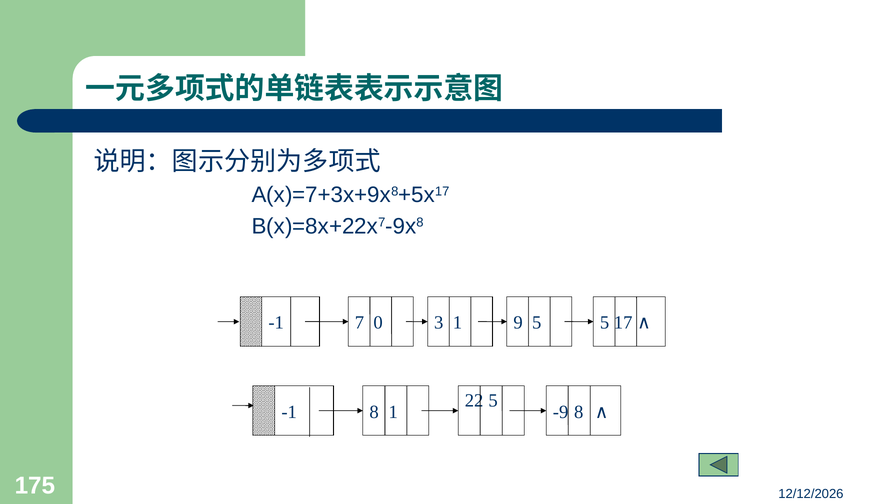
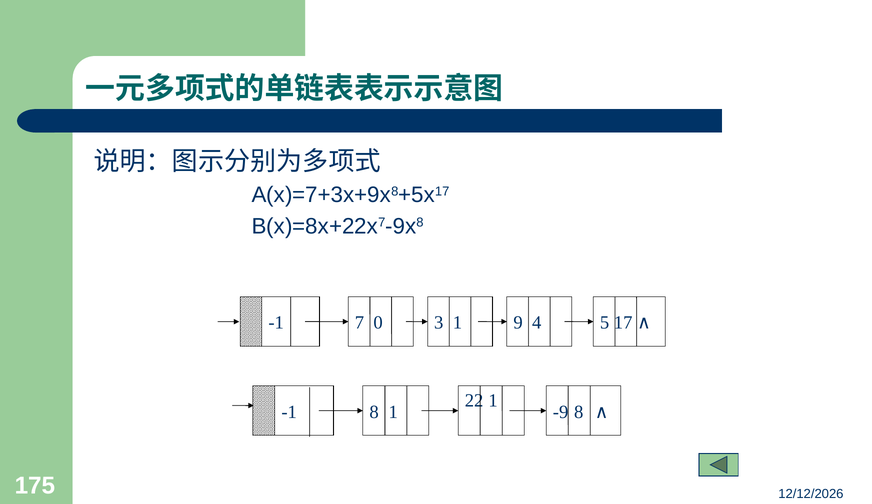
9 5: 5 -> 4
22 5: 5 -> 1
